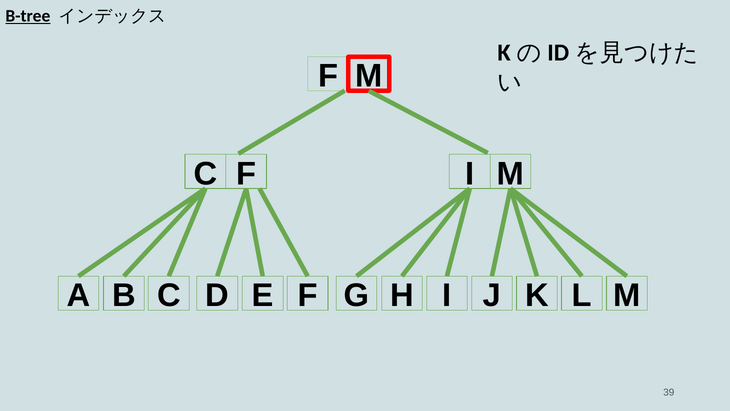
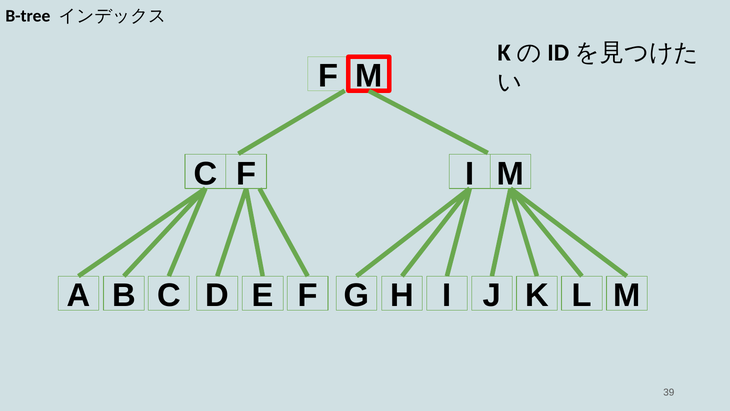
B-tree underline: present -> none
